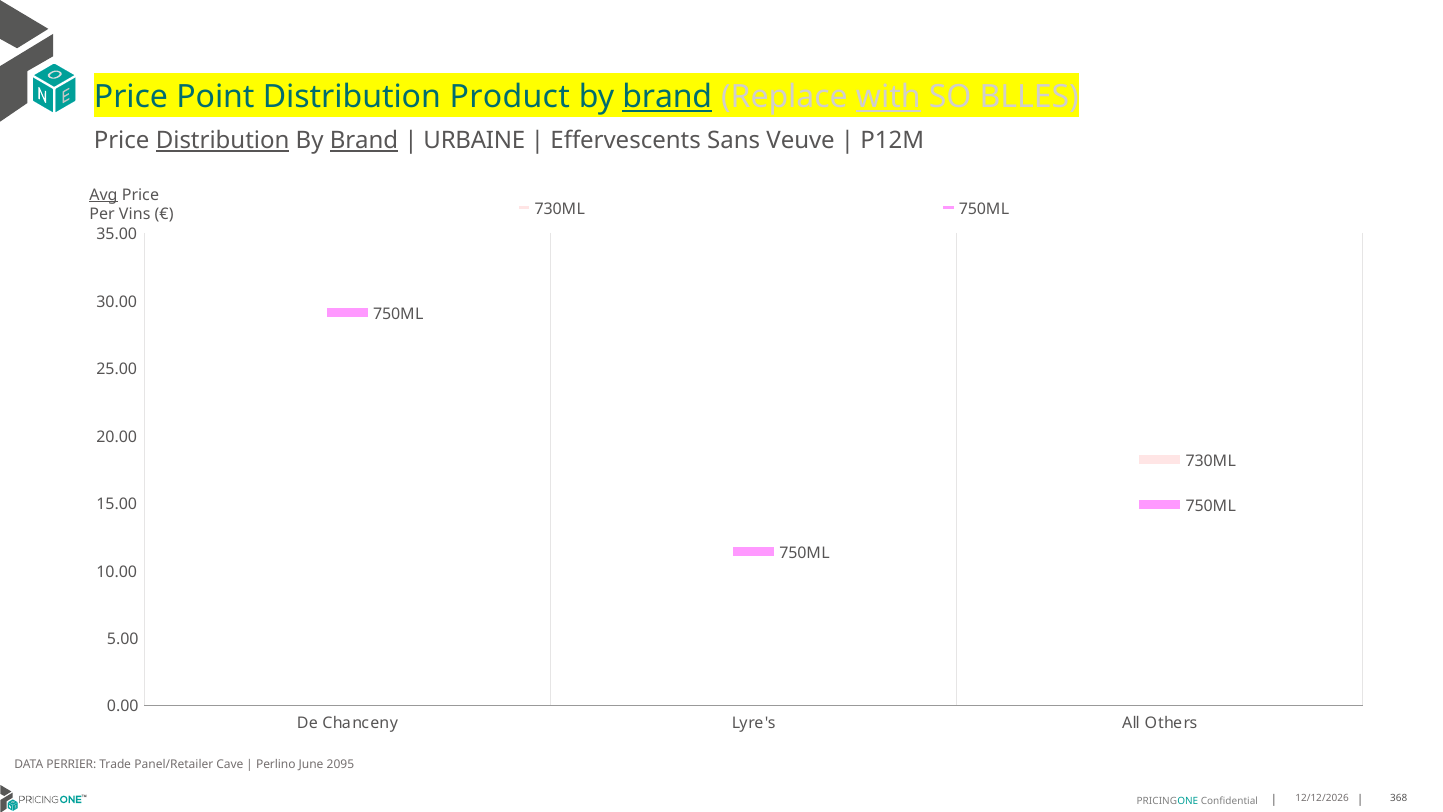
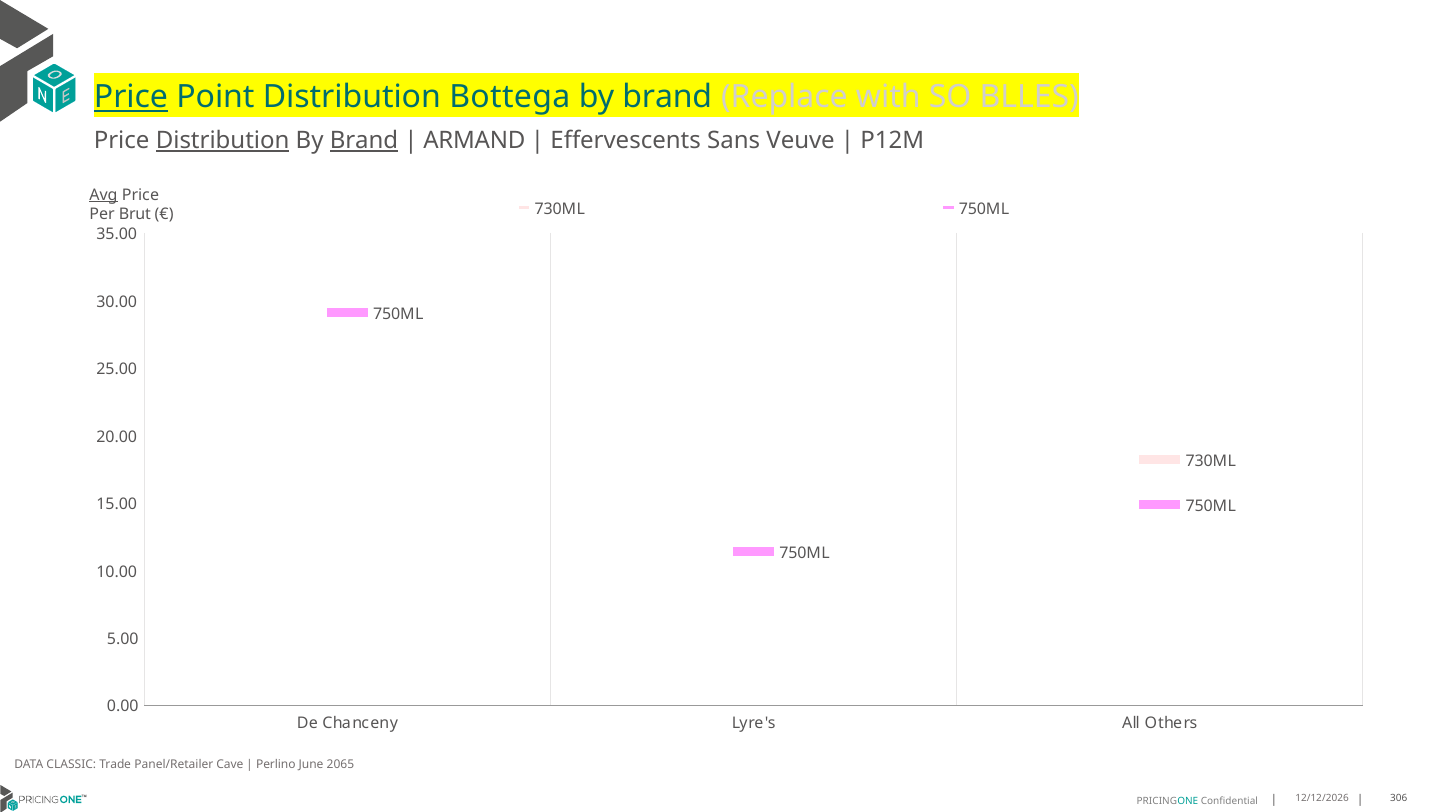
Price at (131, 97) underline: none -> present
Product: Product -> Bottega
brand at (667, 97) underline: present -> none
with underline: present -> none
URBAINE: URBAINE -> ARMAND
Vins: Vins -> Brut
PERRIER: PERRIER -> CLASSIC
2095: 2095 -> 2065
368: 368 -> 306
